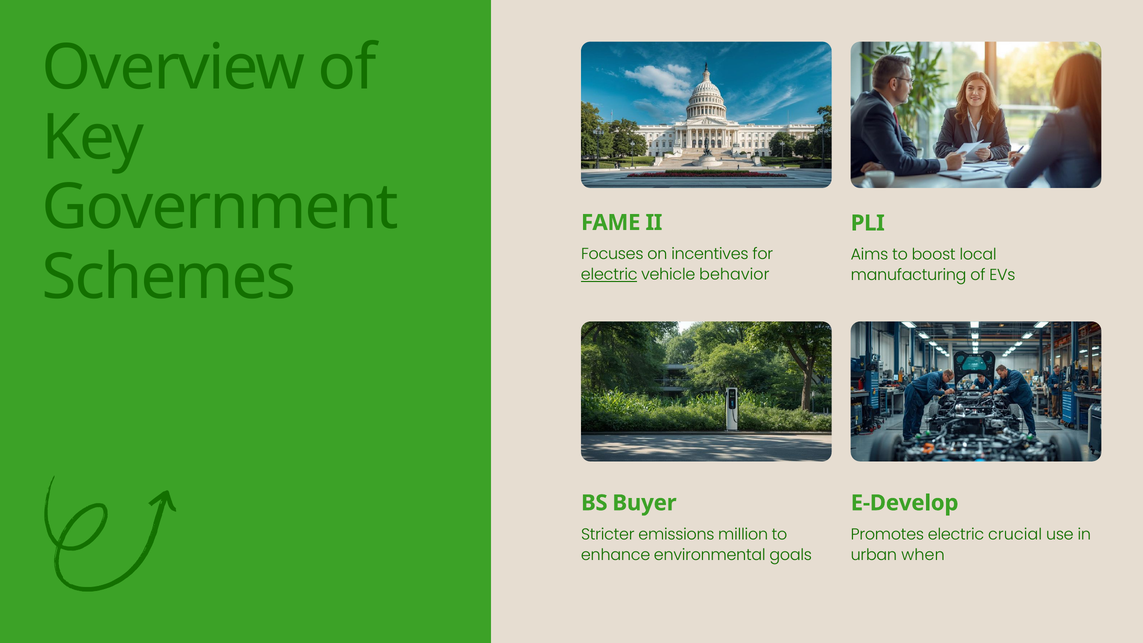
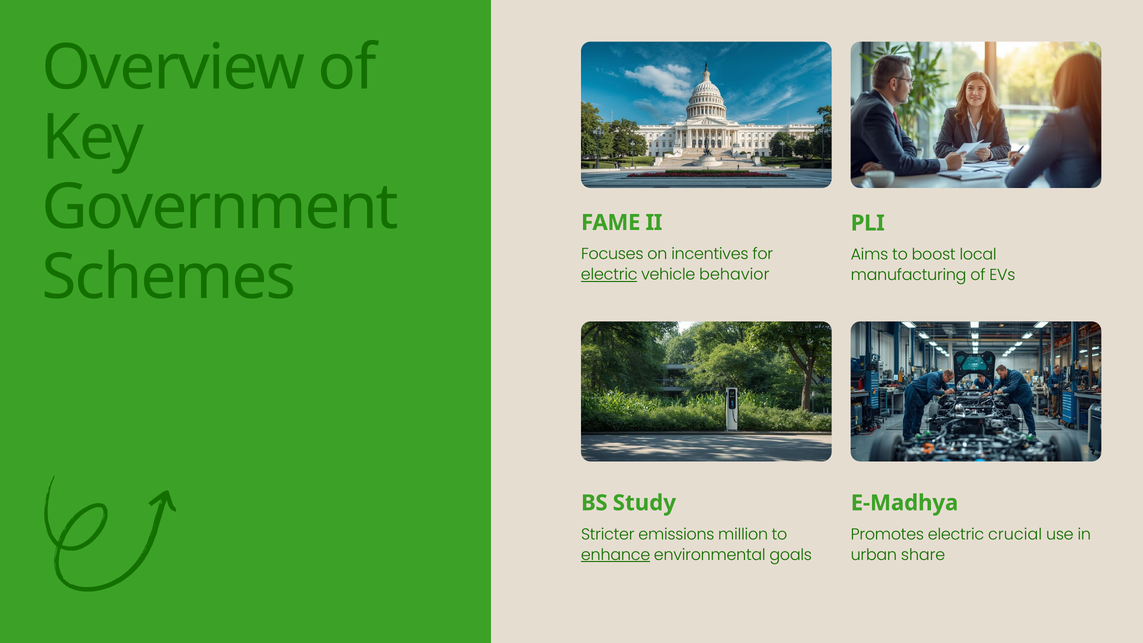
Buyer: Buyer -> Study
E-Develop: E-Develop -> E-Madhya
enhance underline: none -> present
when: when -> share
